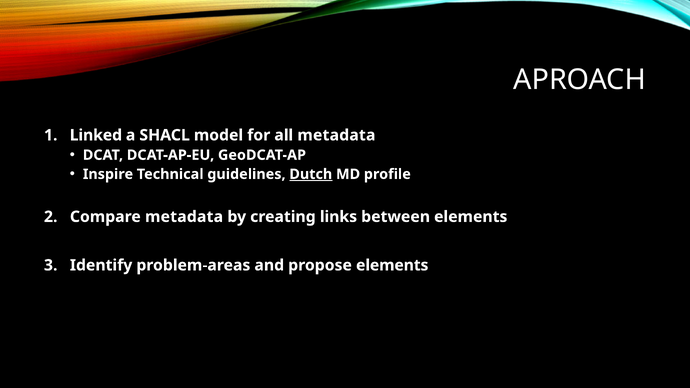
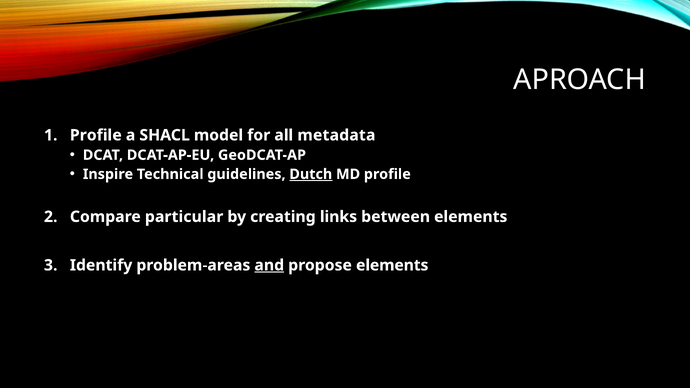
Linked at (96, 135): Linked -> Profile
Compare metadata: metadata -> particular
and underline: none -> present
